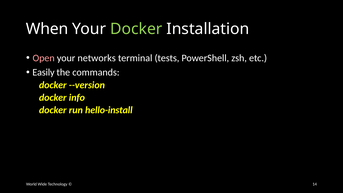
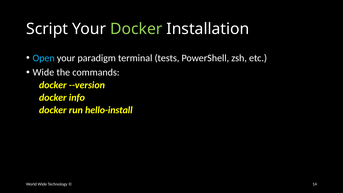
When: When -> Script
Open colour: pink -> light blue
networks: networks -> paradigm
Easily at (43, 72): Easily -> Wide
